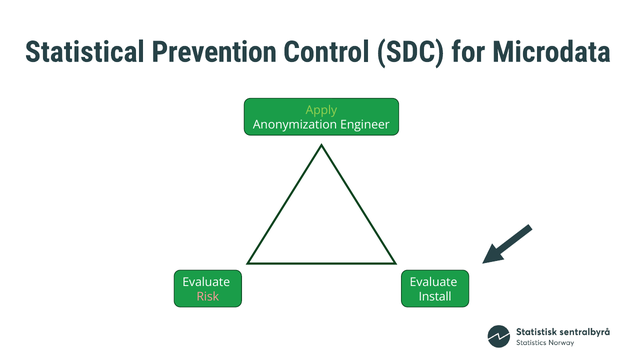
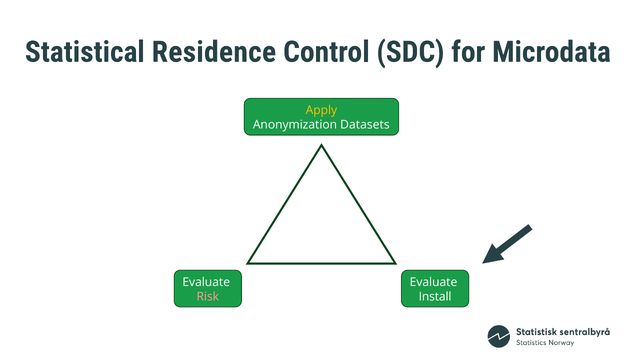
Prevention: Prevention -> Residence
Apply colour: light green -> yellow
Engineer: Engineer -> Datasets
